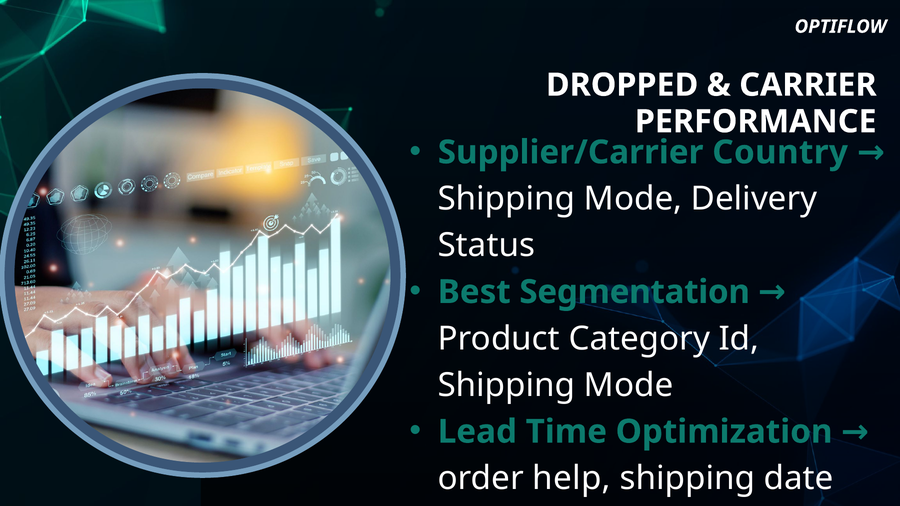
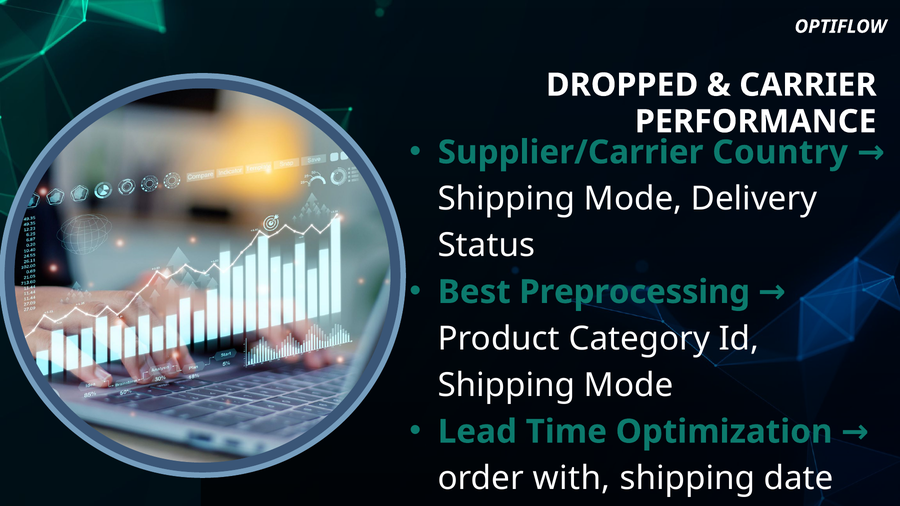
Segmentation: Segmentation -> Preprocessing
help: help -> with
